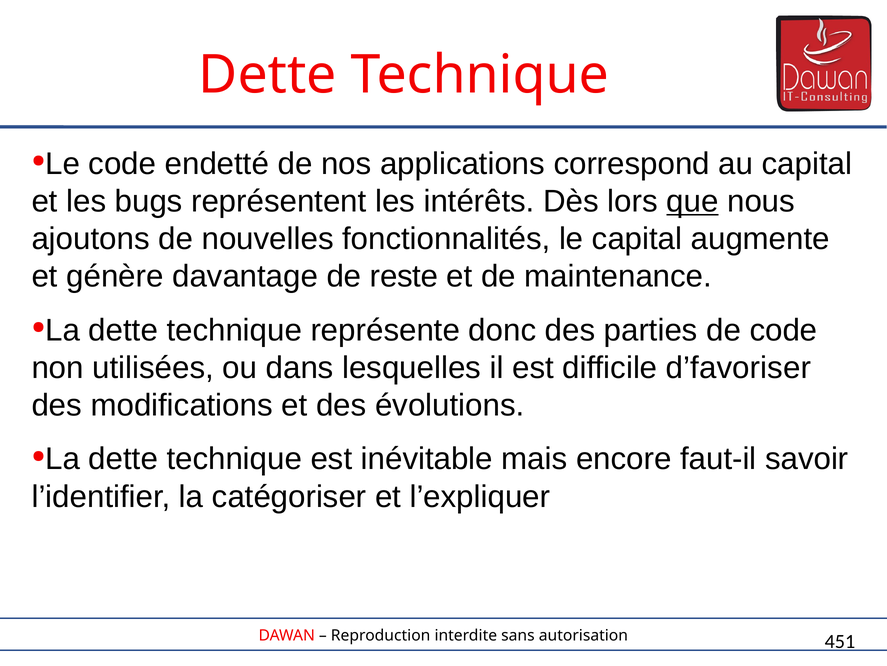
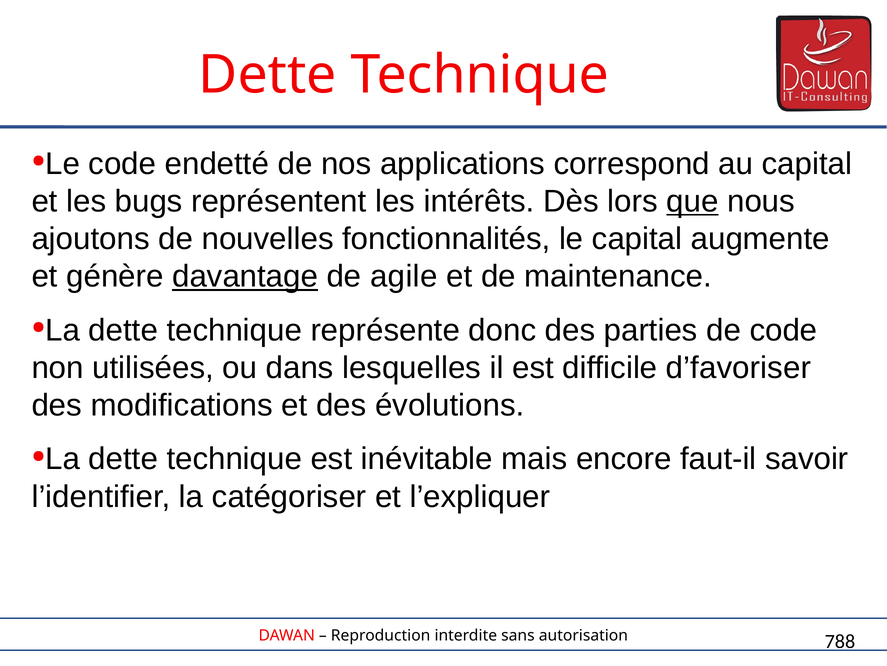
davantage underline: none -> present
reste: reste -> agile
451: 451 -> 788
